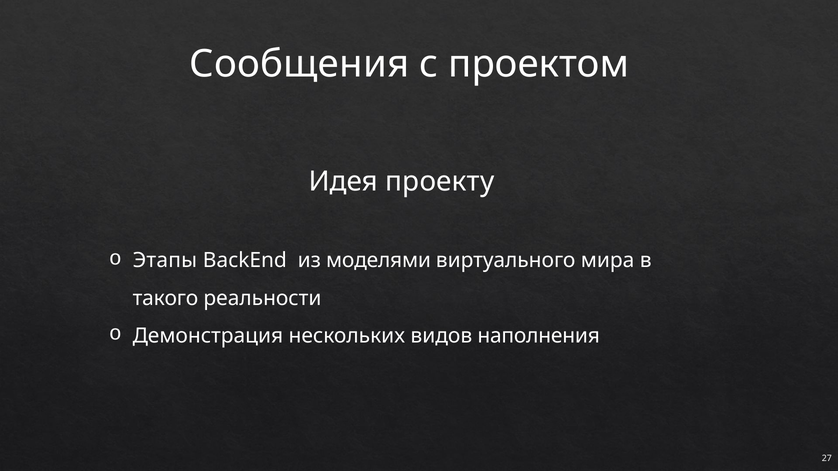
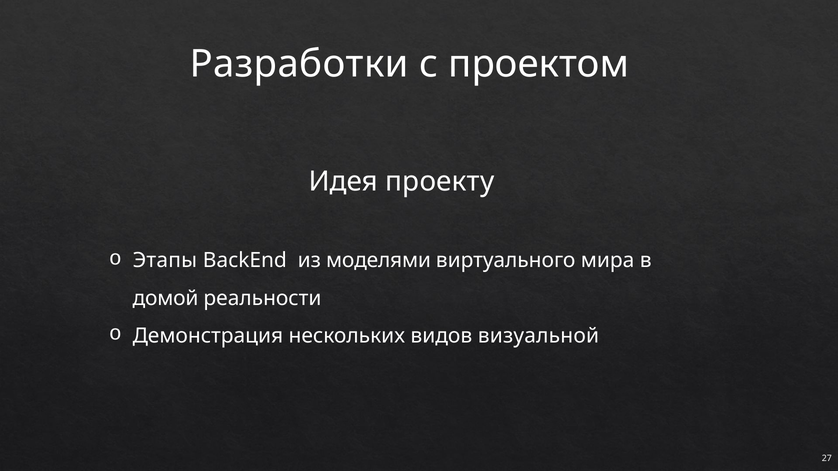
Сообщения: Сообщения -> Разработки
такого: такого -> домой
наполнения: наполнения -> визуальной
